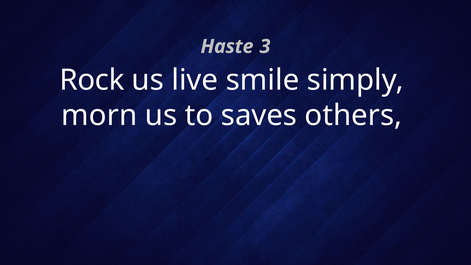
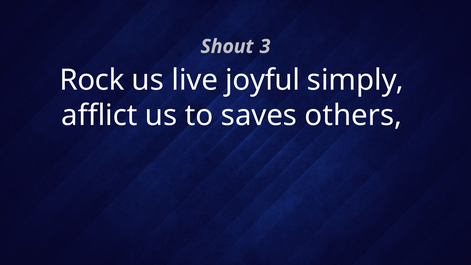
Haste: Haste -> Shout
smile: smile -> joyful
morn: morn -> afflict
